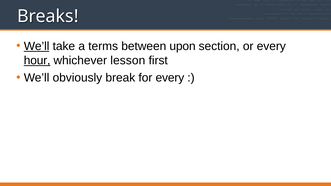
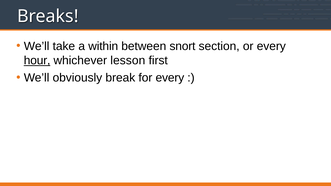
We’ll at (37, 46) underline: present -> none
terms: terms -> within
upon: upon -> snort
